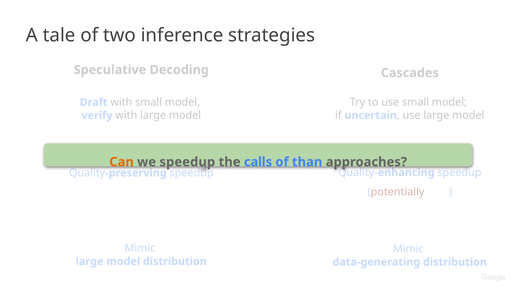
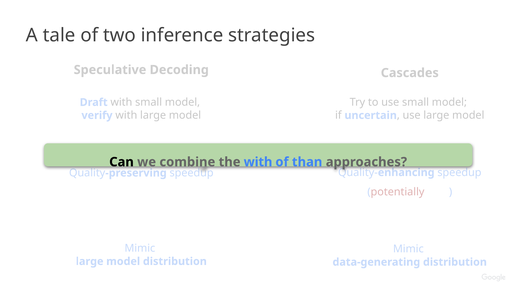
Can colour: orange -> black
speedup at (187, 162): speedup -> combine
the calls: calls -> with
